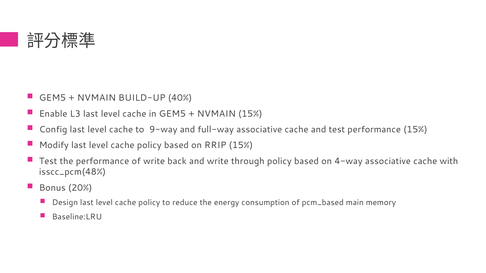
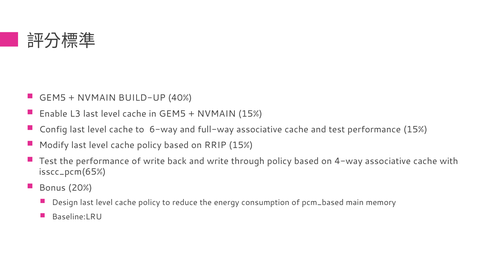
9-way: 9-way -> 6-way
isscc_pcm(48%: isscc_pcm(48% -> isscc_pcm(65%
